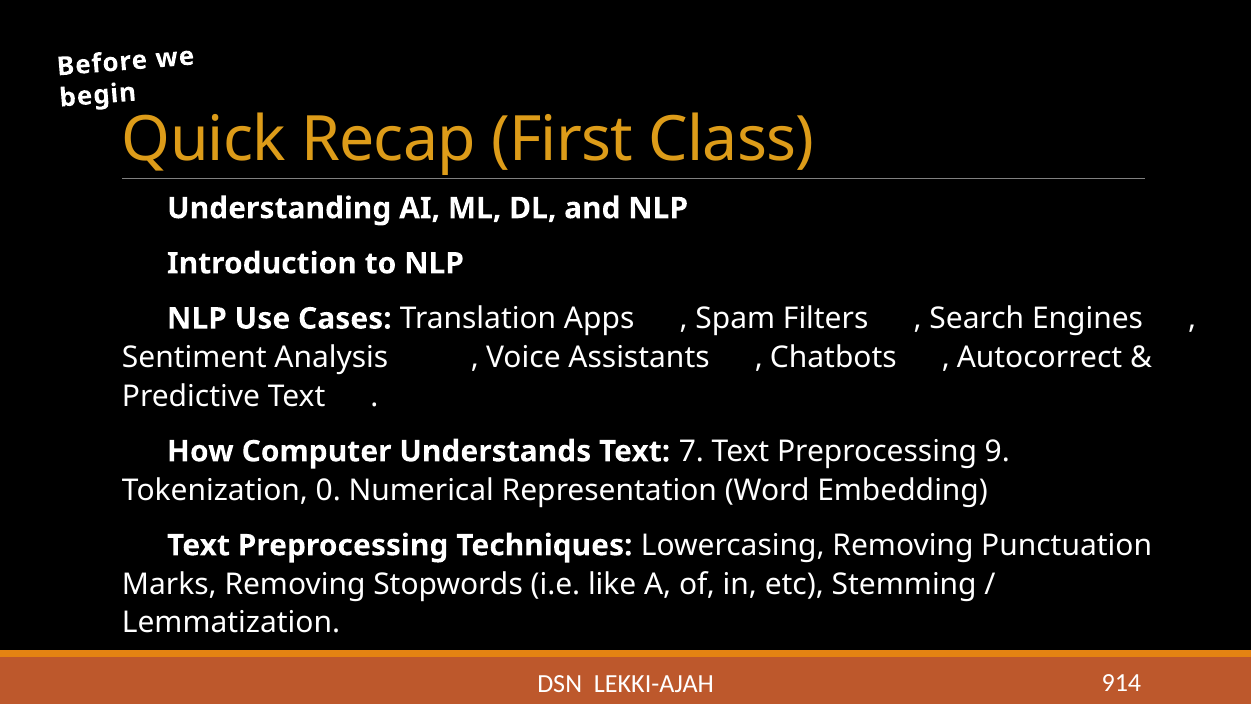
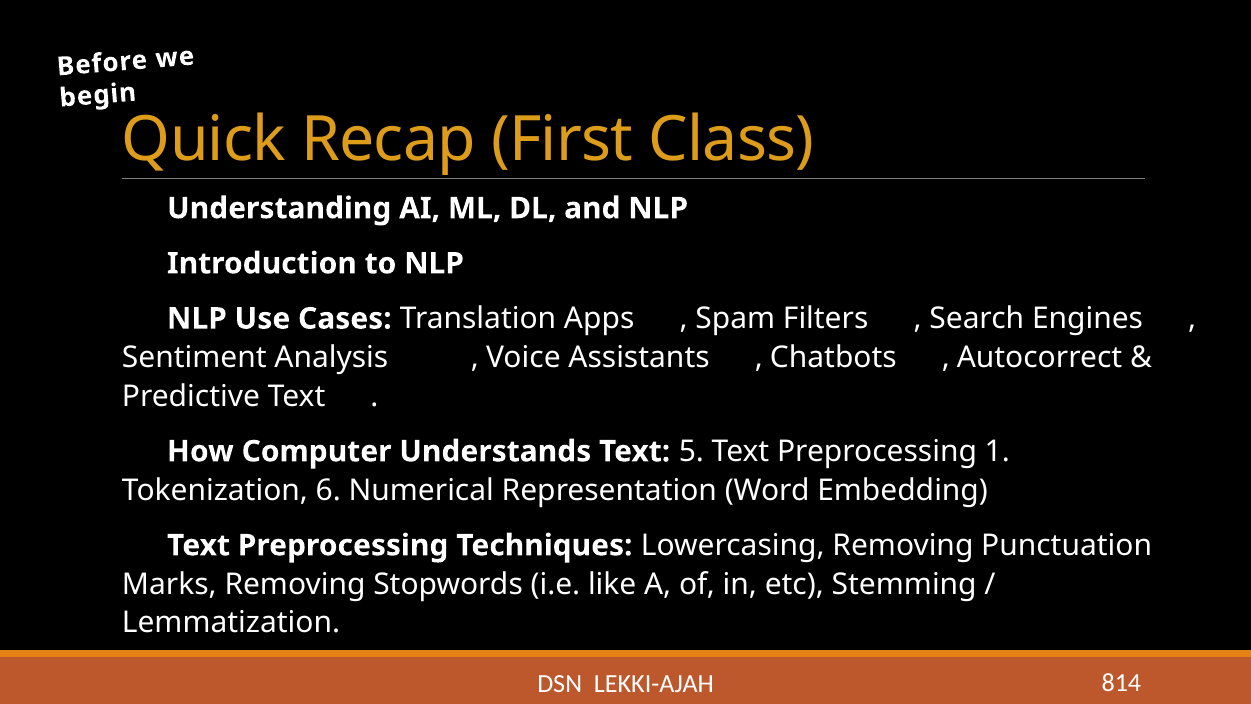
7: 7 -> 5
9: 9 -> 1
0: 0 -> 6
914: 914 -> 814
